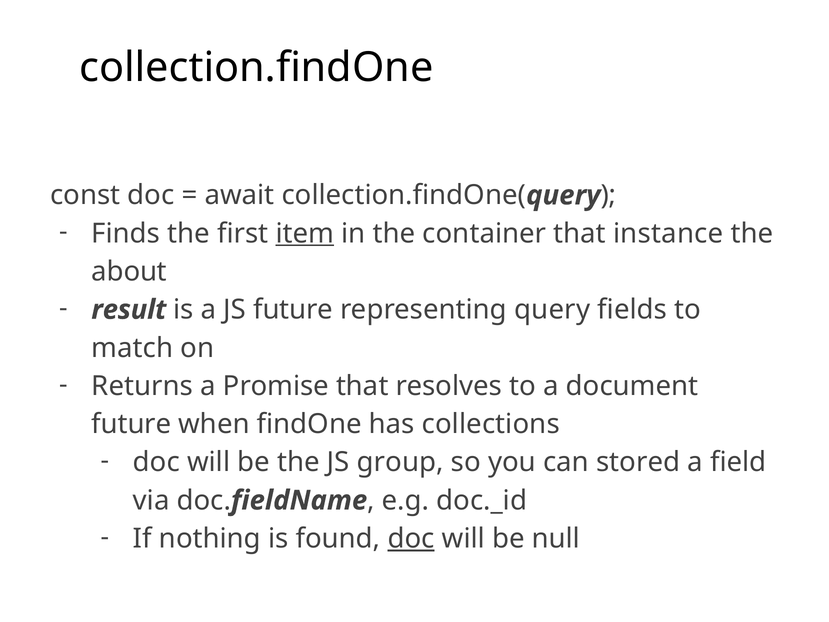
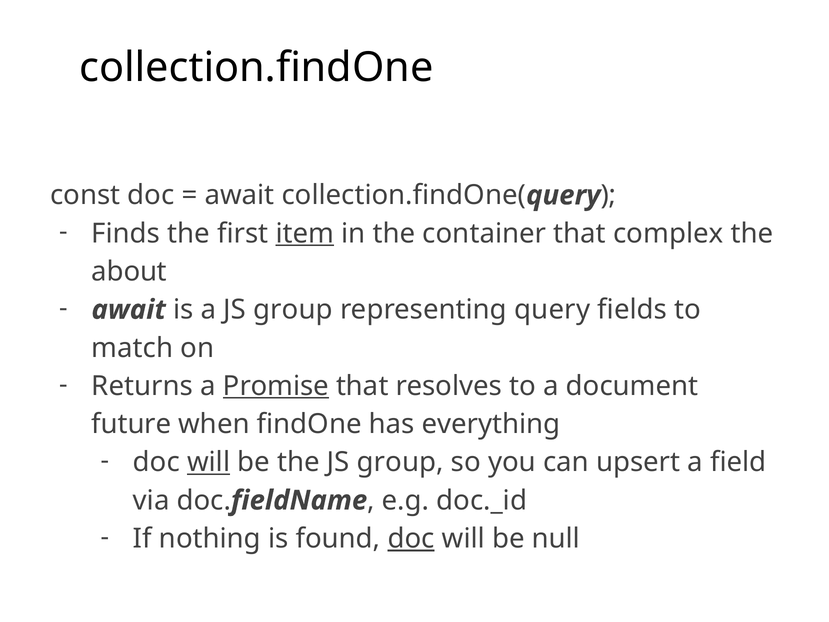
instance: instance -> complex
result at (129, 310): result -> await
a JS future: future -> group
Promise underline: none -> present
collections: collections -> everything
will at (209, 462) underline: none -> present
stored: stored -> upsert
